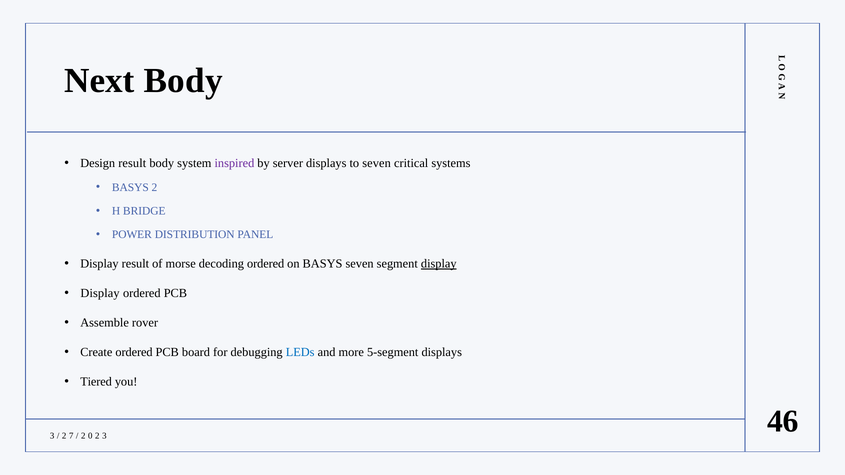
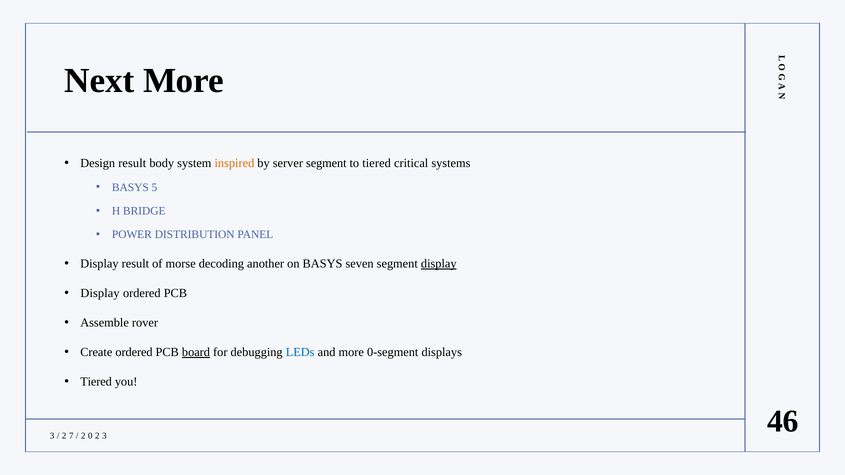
Next Body: Body -> More
inspired colour: purple -> orange
server displays: displays -> segment
to seven: seven -> tiered
BASYS 2: 2 -> 5
decoding ordered: ordered -> another
board underline: none -> present
5-segment: 5-segment -> 0-segment
